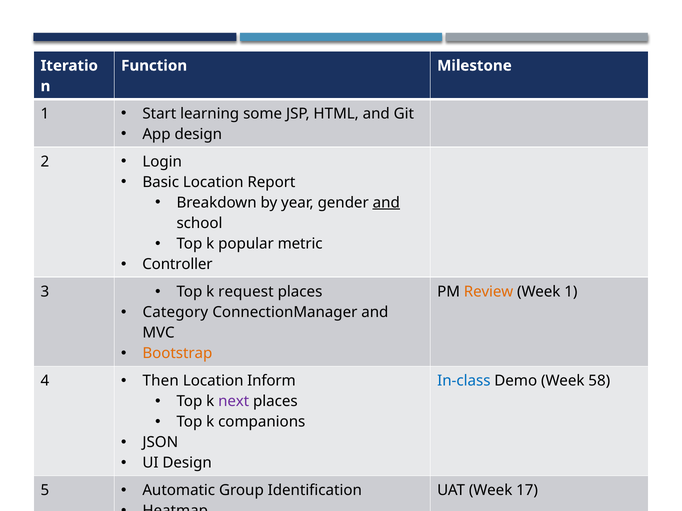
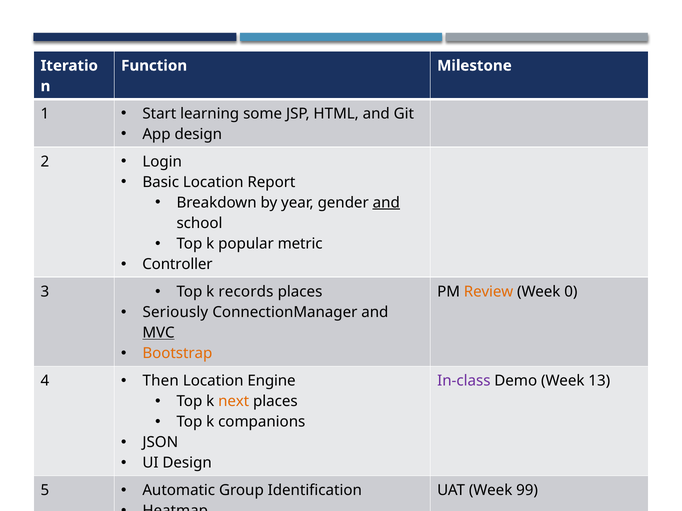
request: request -> records
Week 1: 1 -> 0
Category: Category -> Seriously
MVC underline: none -> present
Inform: Inform -> Engine
In-class colour: blue -> purple
58: 58 -> 13
next colour: purple -> orange
17: 17 -> 99
